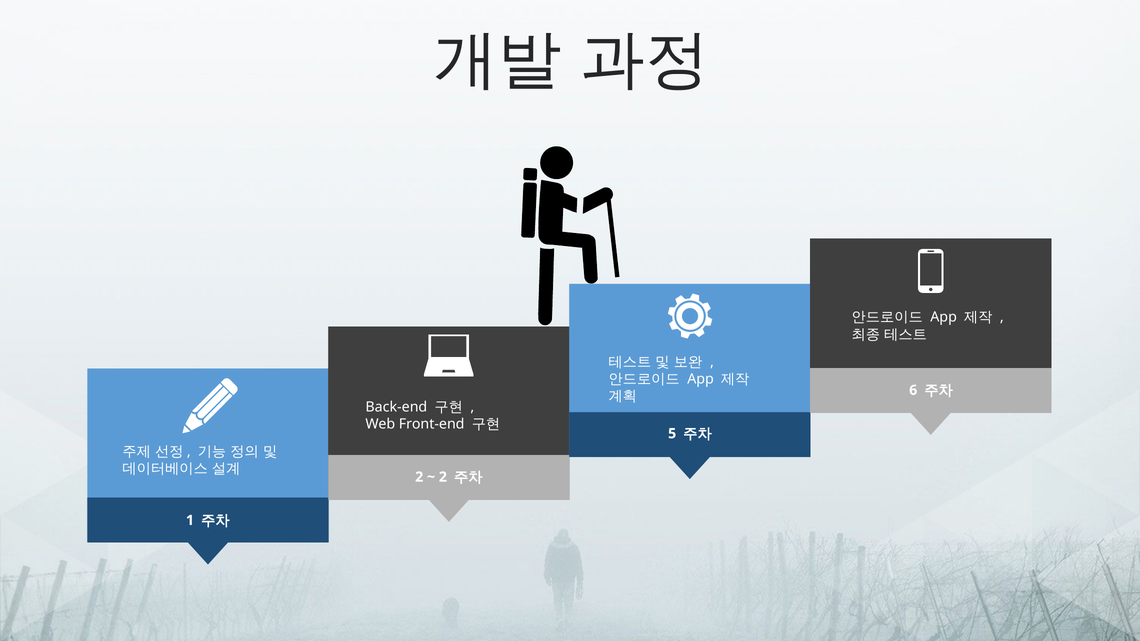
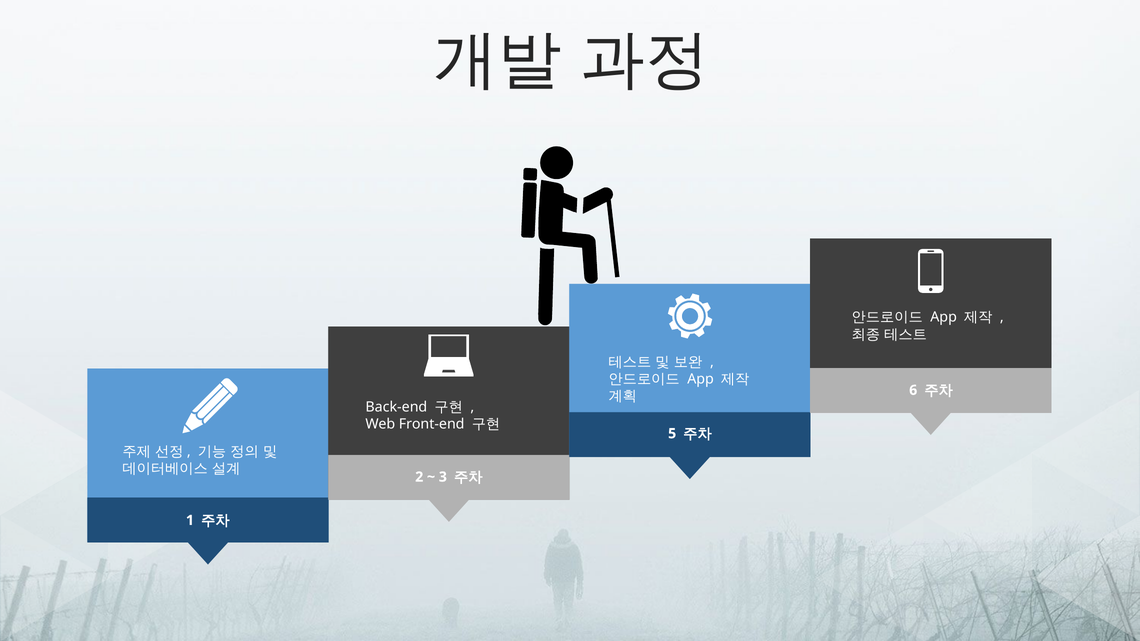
2 at (443, 477): 2 -> 3
